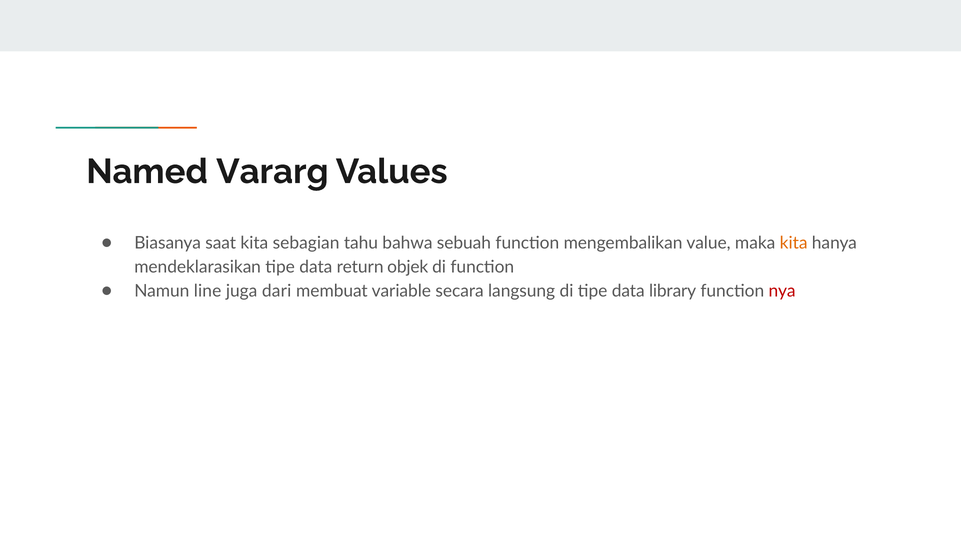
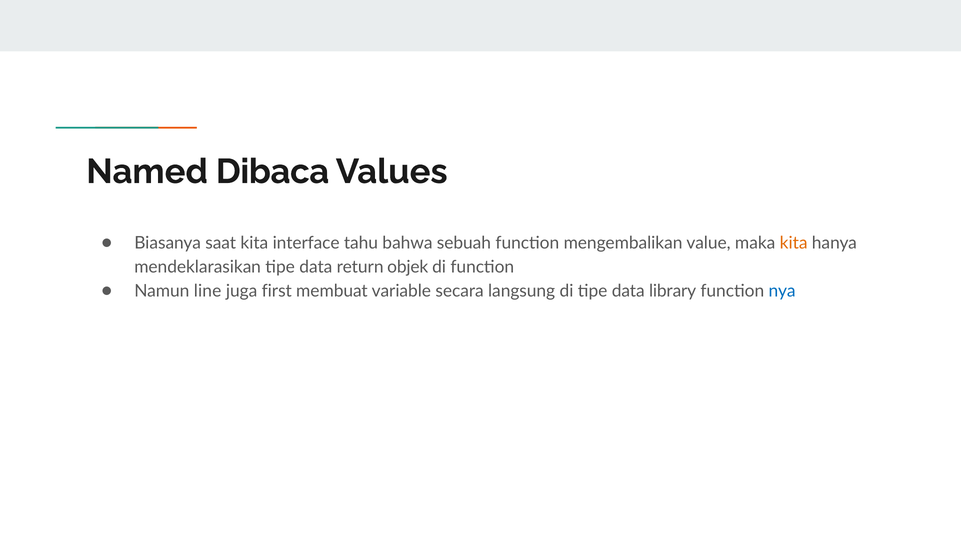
Vararg: Vararg -> Dibaca
sebagian: sebagian -> interface
dari: dari -> first
nya colour: red -> blue
